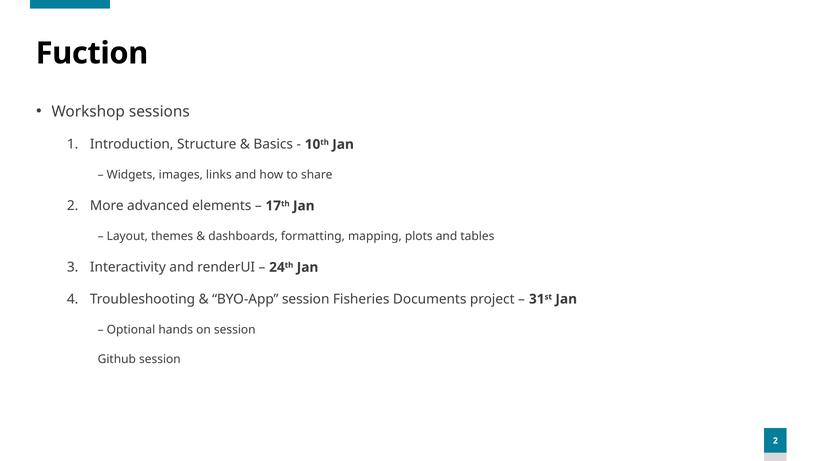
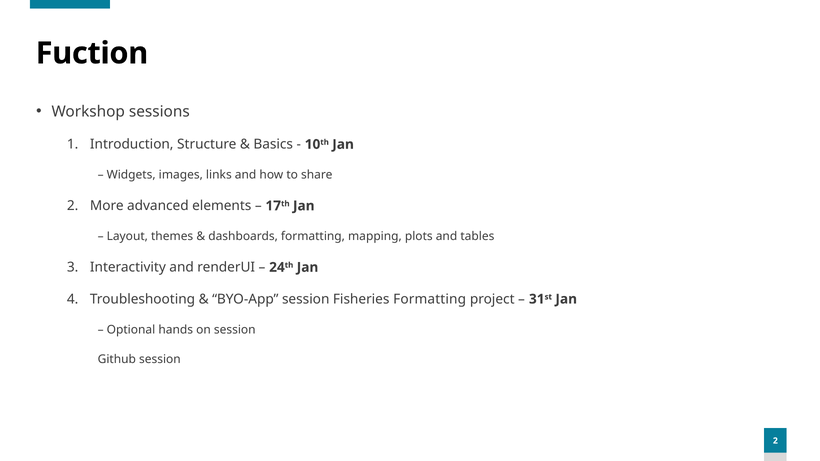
Fisheries Documents: Documents -> Formatting
